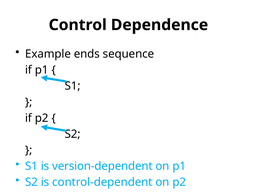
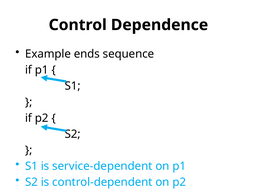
version-dependent: version-dependent -> service-dependent
